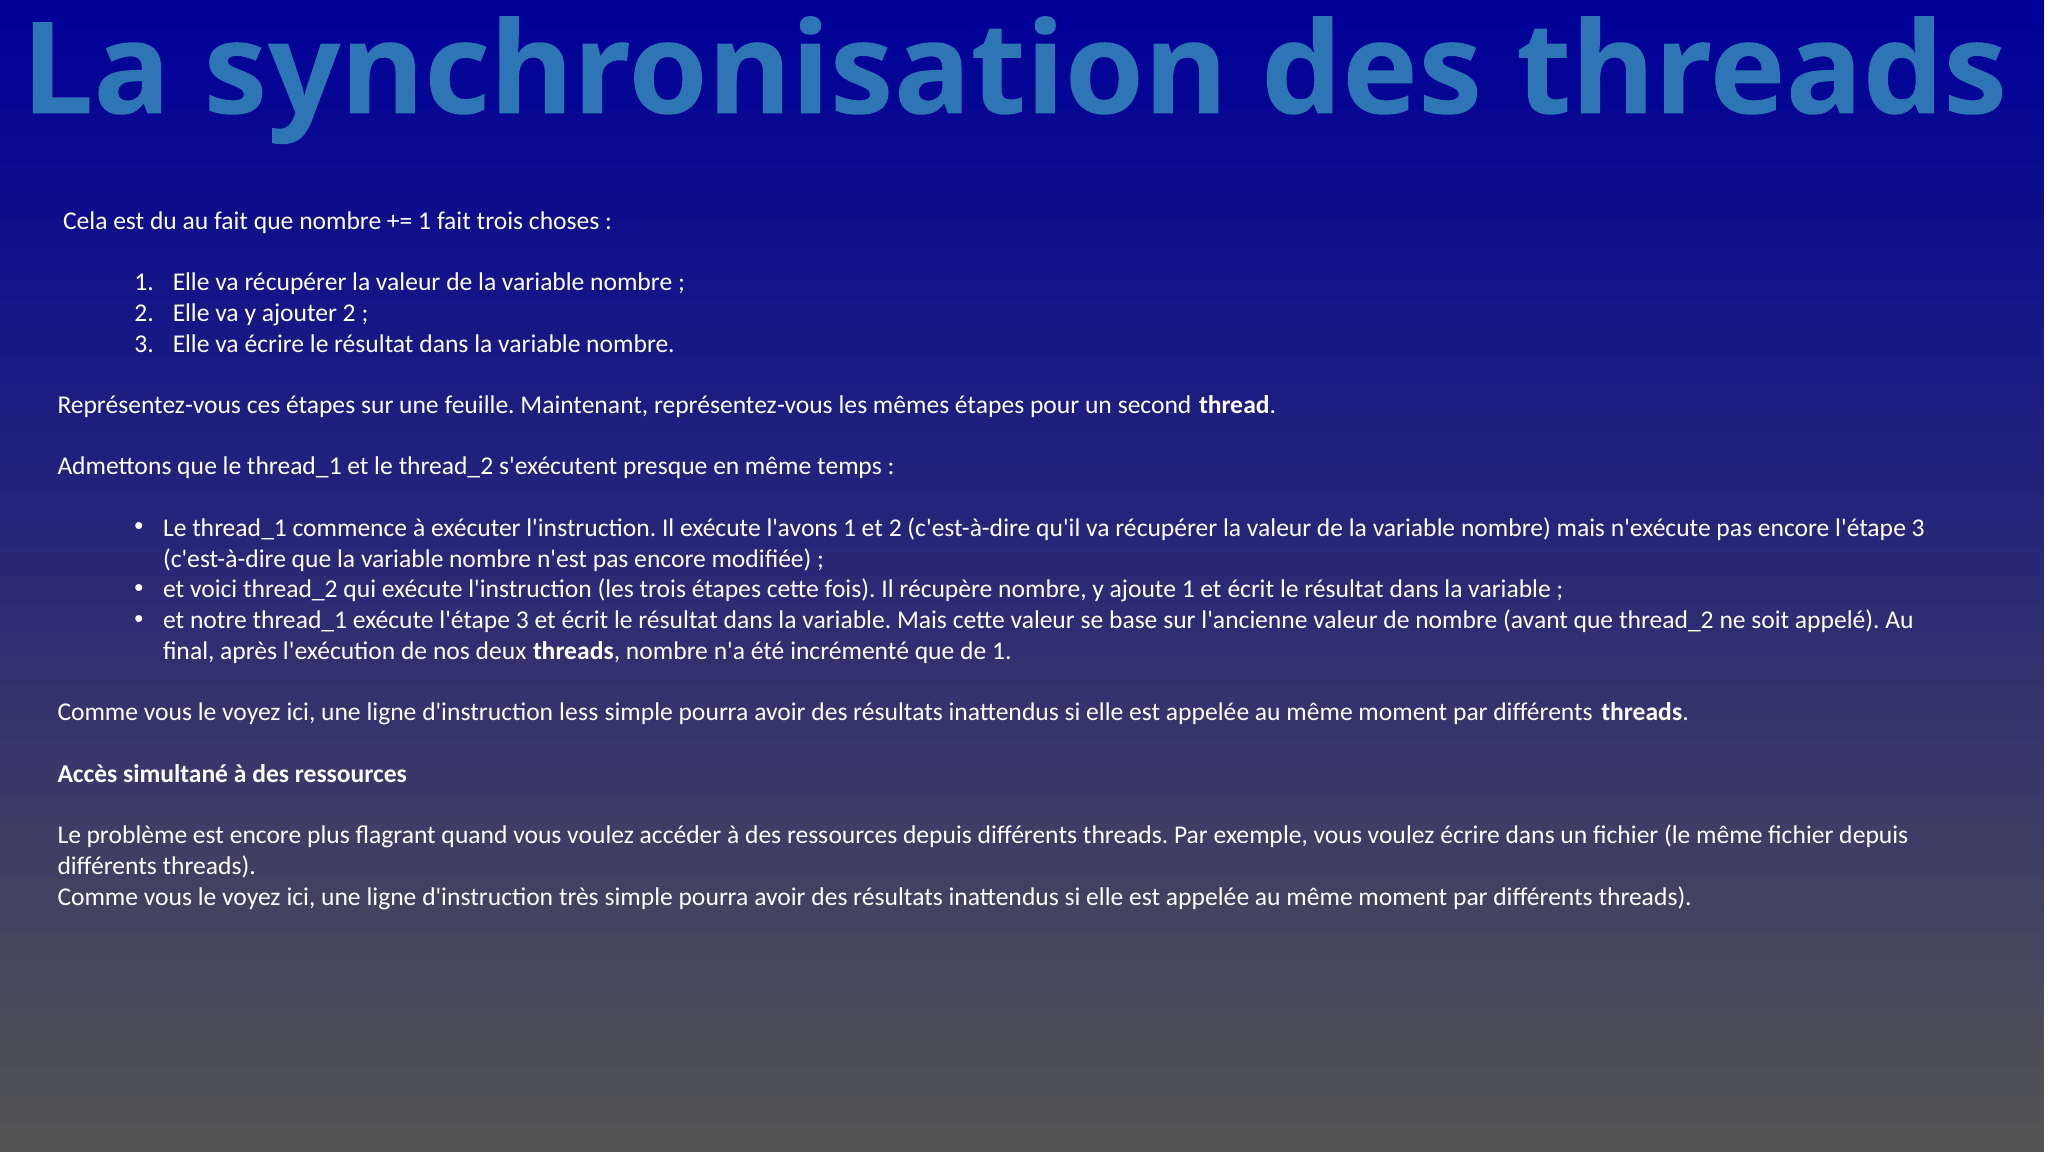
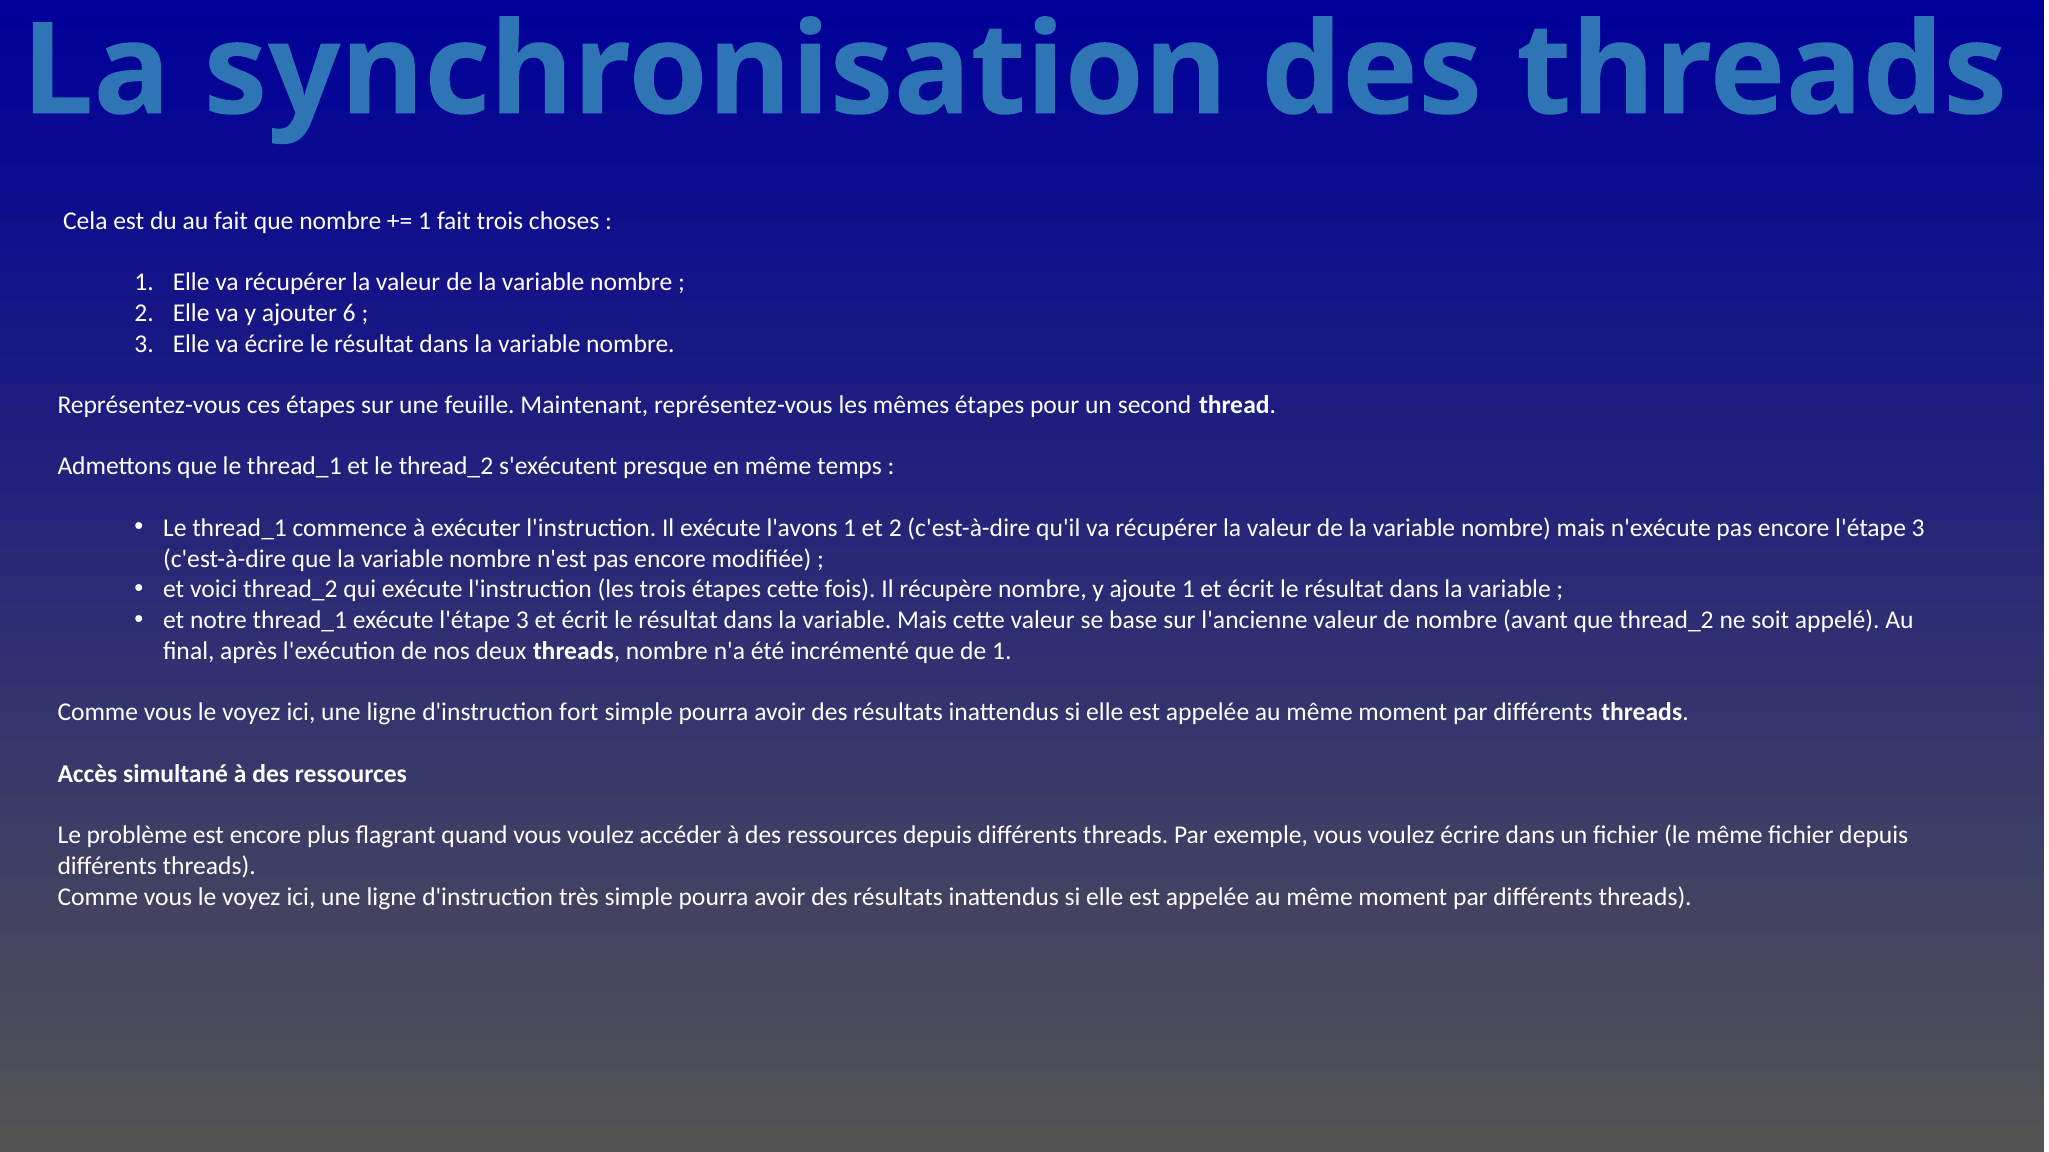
ajouter 2: 2 -> 6
less: less -> fort
